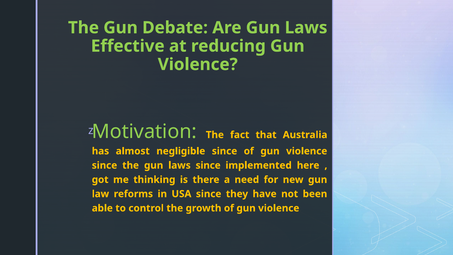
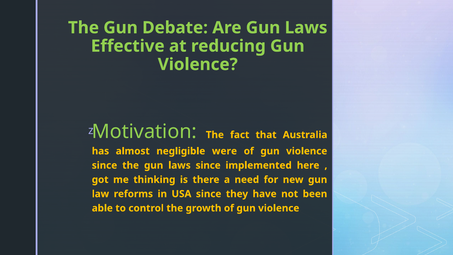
negligible since: since -> were
